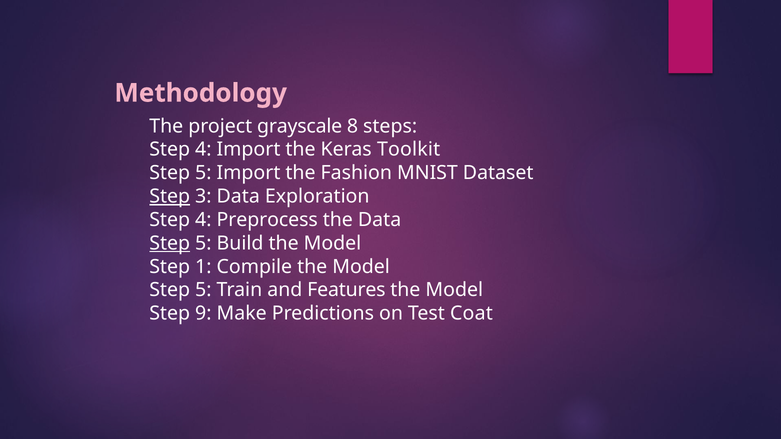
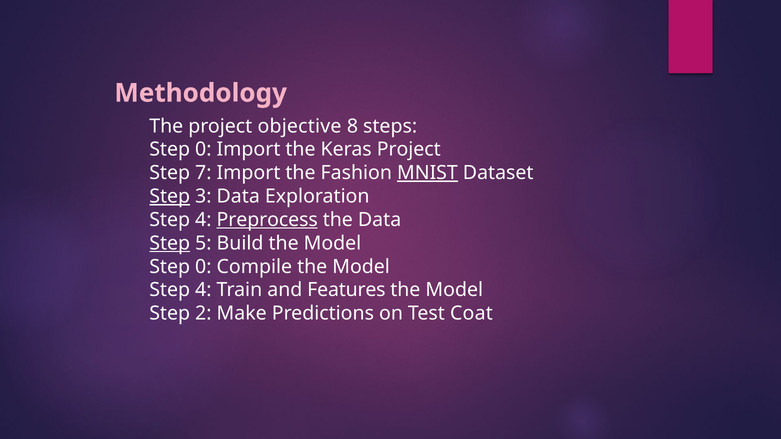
grayscale: grayscale -> objective
4 at (203, 150): 4 -> 0
Keras Toolkit: Toolkit -> Project
5 at (203, 173): 5 -> 7
MNIST underline: none -> present
Preprocess underline: none -> present
1 at (203, 267): 1 -> 0
5 at (203, 290): 5 -> 4
9: 9 -> 2
